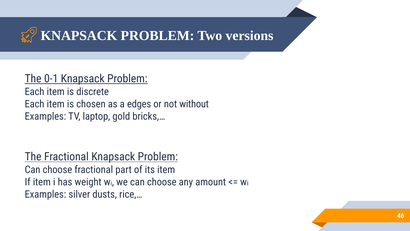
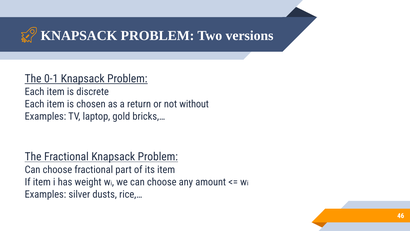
edges: edges -> return
